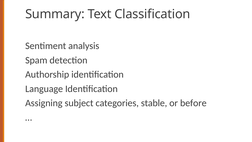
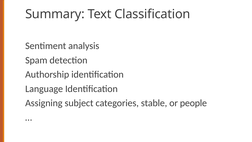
before: before -> people
